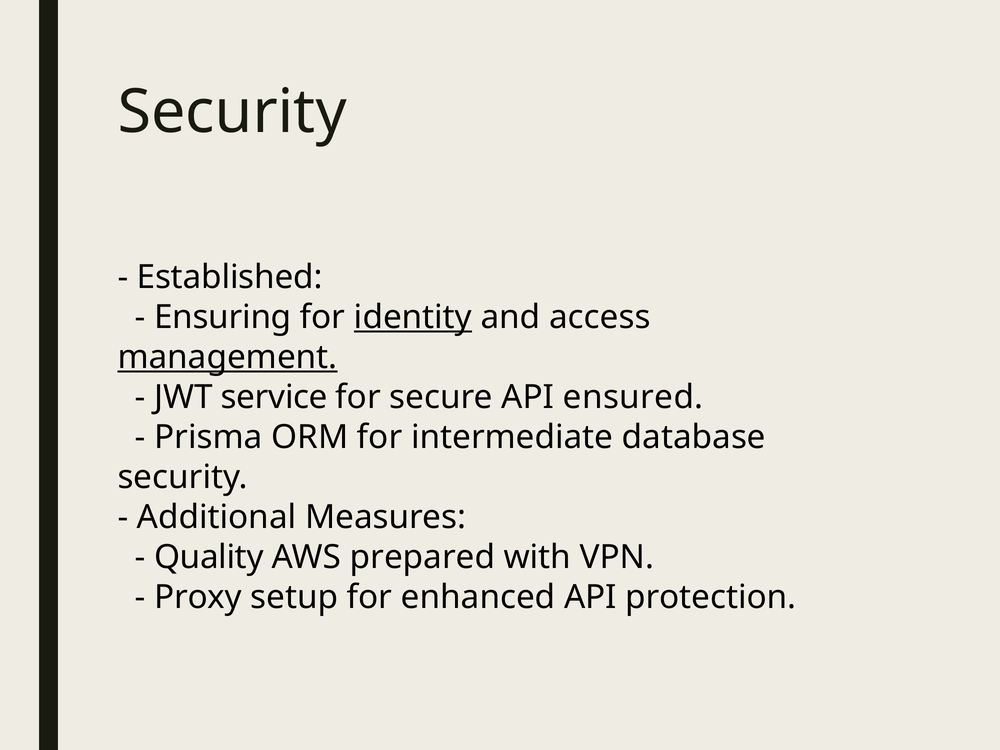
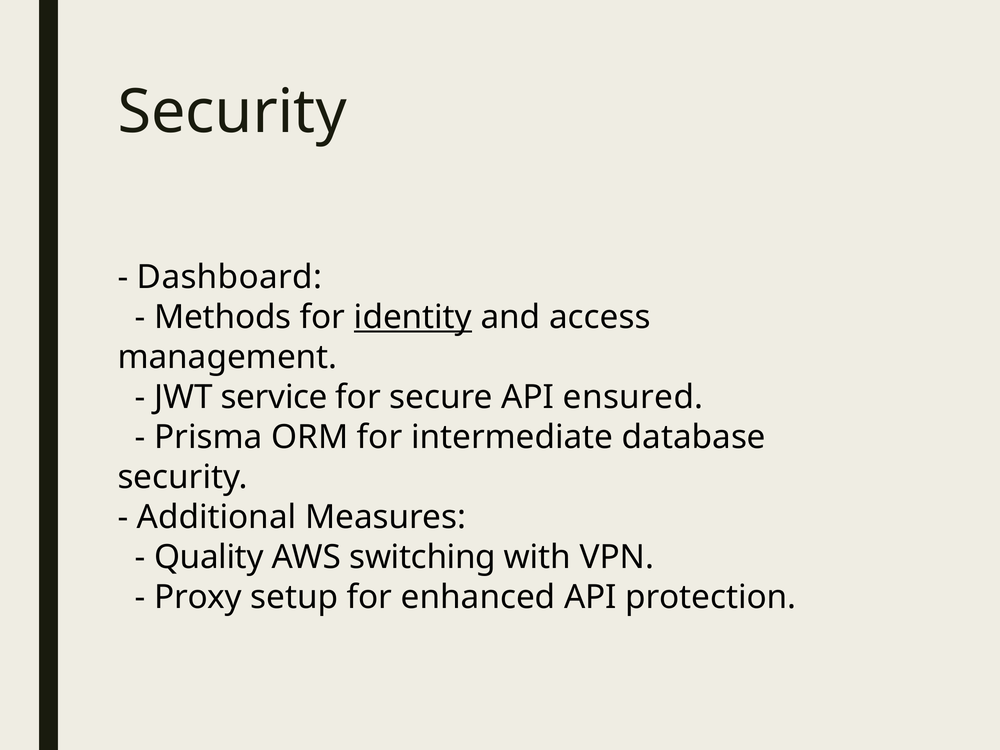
Established: Established -> Dashboard
Ensuring: Ensuring -> Methods
management underline: present -> none
prepared: prepared -> switching
